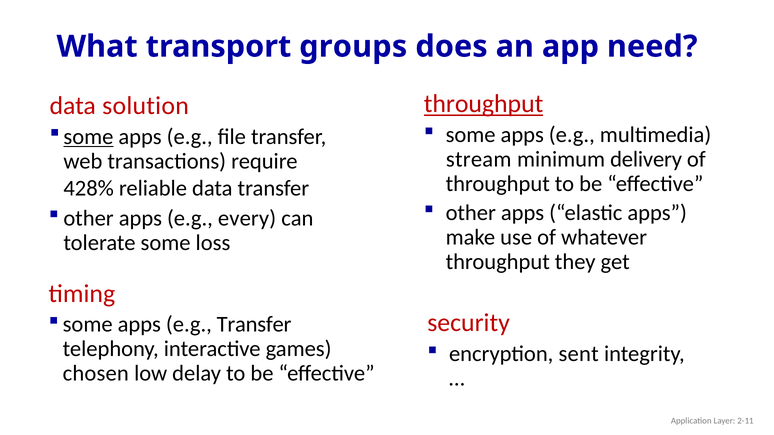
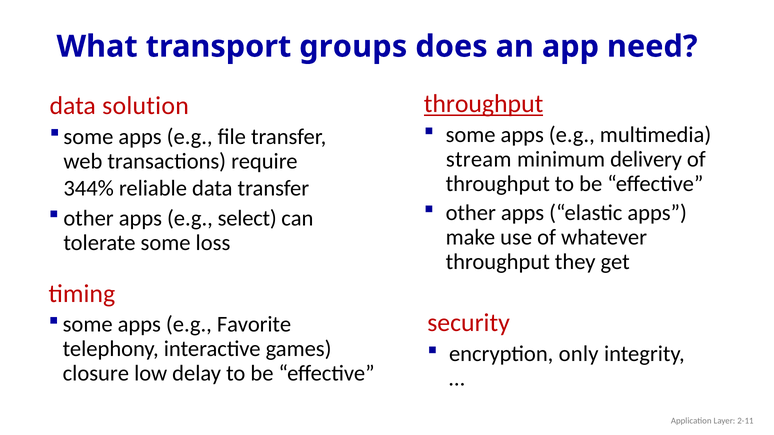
some at (88, 137) underline: present -> none
428%: 428% -> 344%
every: every -> select
e.g Transfer: Transfer -> Favorite
sent: sent -> only
chosen: chosen -> closure
